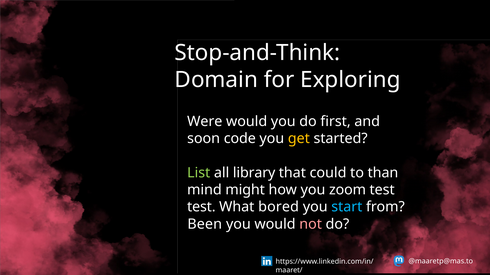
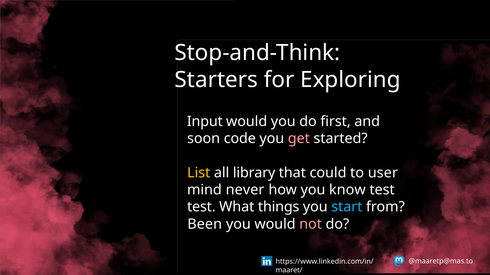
Domain: Domain -> Starters
Were: Were -> Input
get colour: yellow -> pink
List colour: light green -> yellow
than: than -> user
might: might -> never
zoom: zoom -> know
bored: bored -> things
